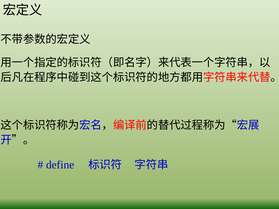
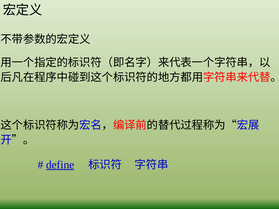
define underline: none -> present
